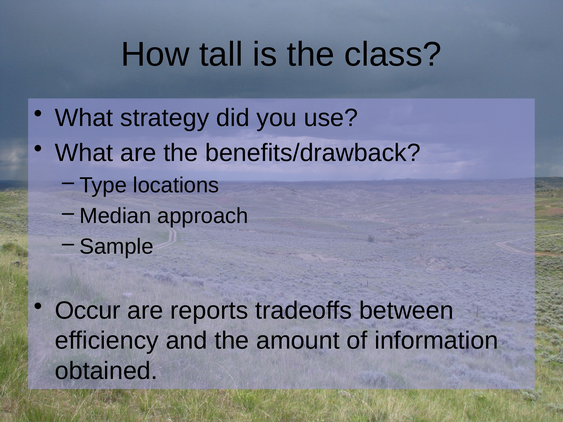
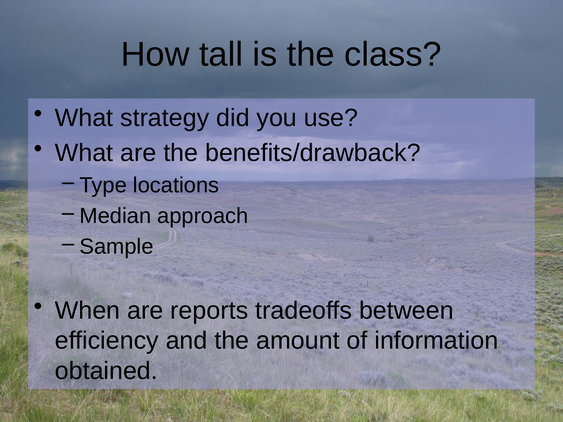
Occur: Occur -> When
